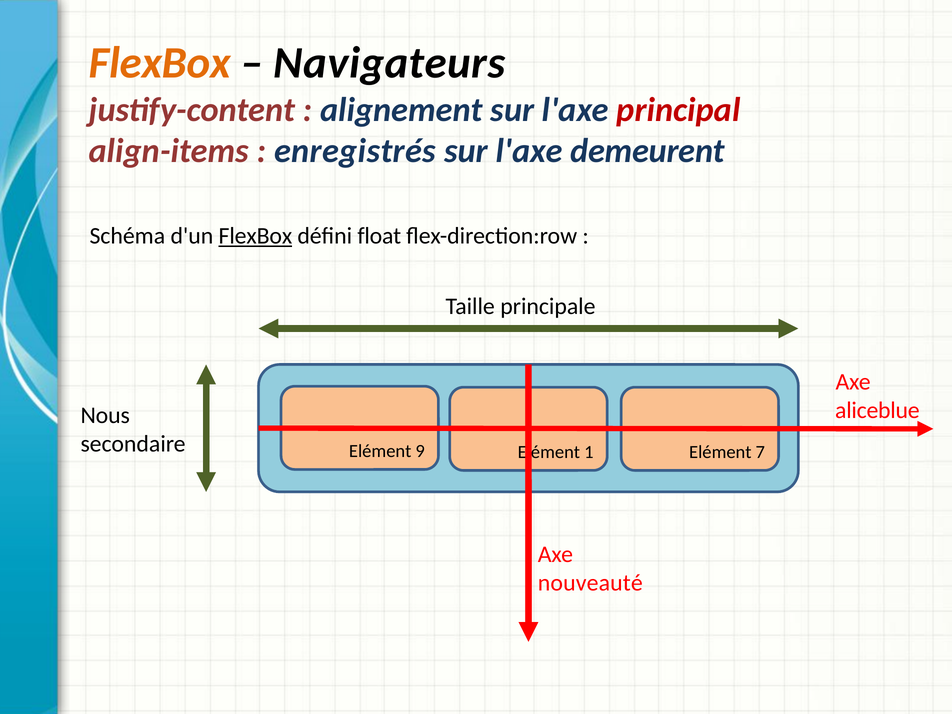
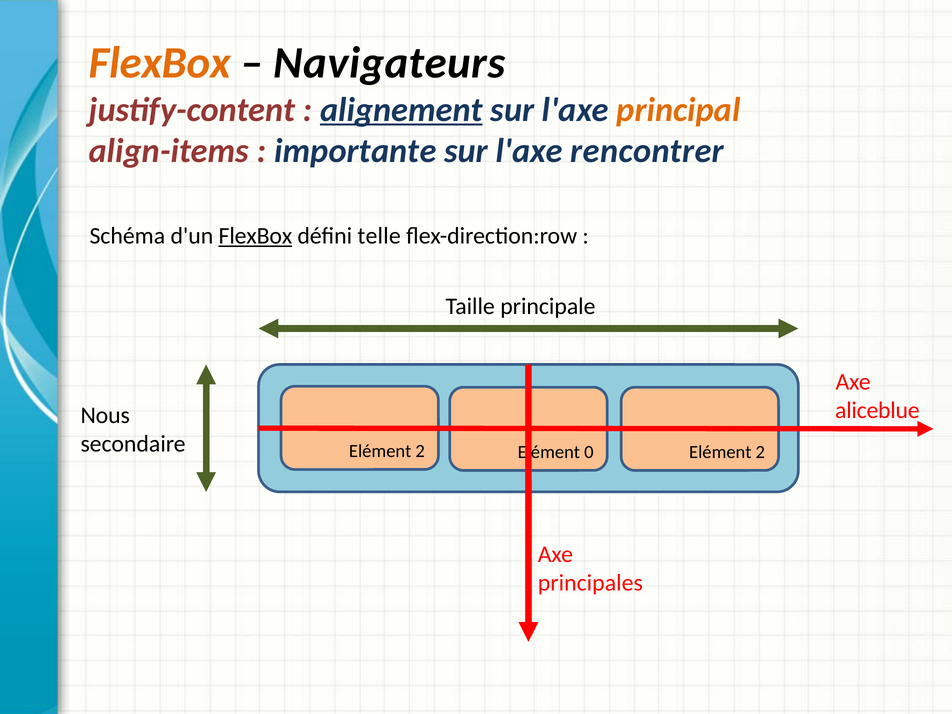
alignement underline: none -> present
principal colour: red -> orange
enregistrés: enregistrés -> importante
demeurent: demeurent -> rencontrer
float: float -> telle
9 at (420, 451): 9 -> 2
1: 1 -> 0
7 at (760, 452): 7 -> 2
nouveauté: nouveauté -> principales
